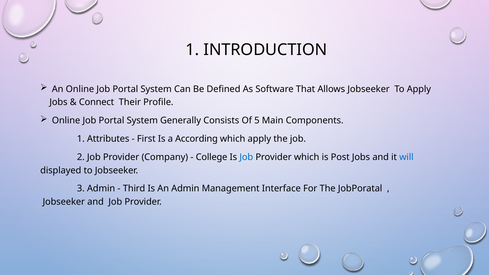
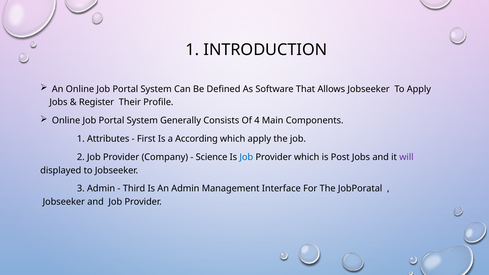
Connect: Connect -> Register
5: 5 -> 4
College: College -> Science
will colour: blue -> purple
